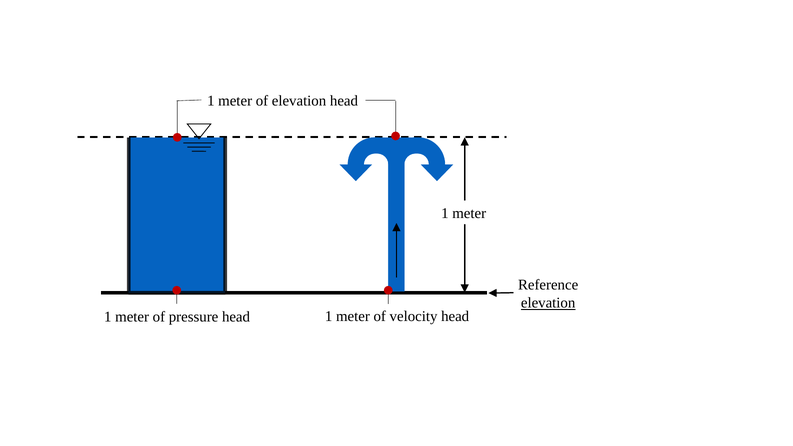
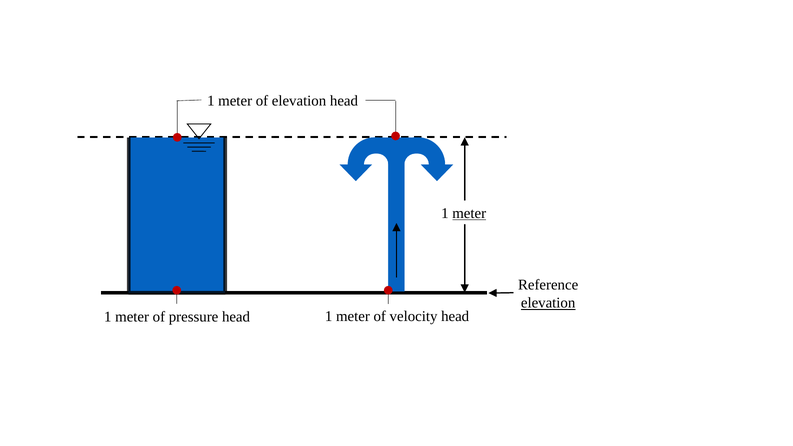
meter at (469, 213) underline: none -> present
